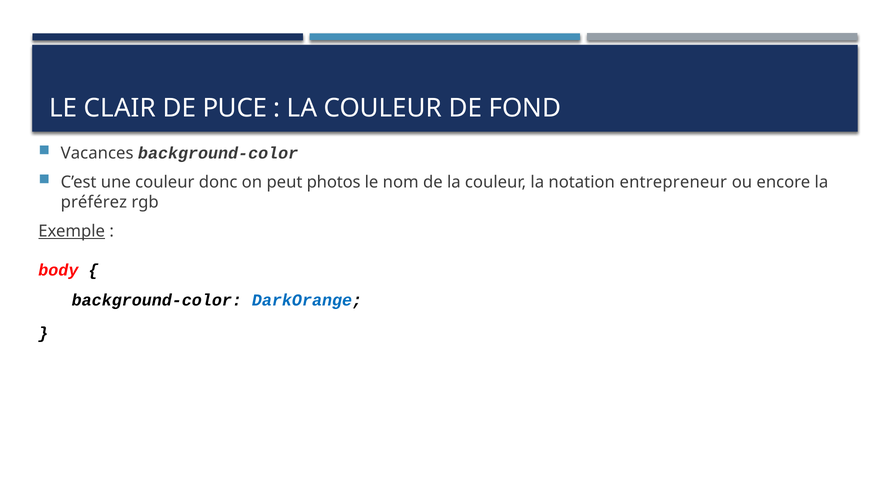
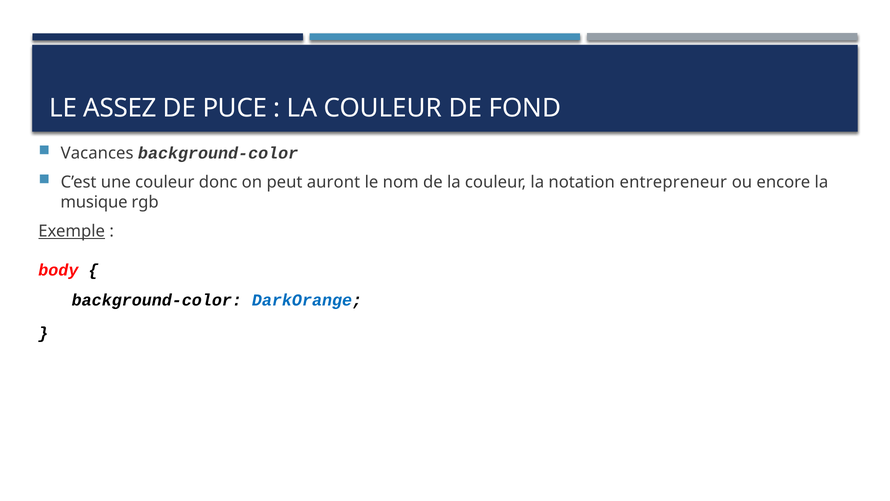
CLAIR: CLAIR -> ASSEZ
photos: photos -> auront
préférez: préférez -> musique
